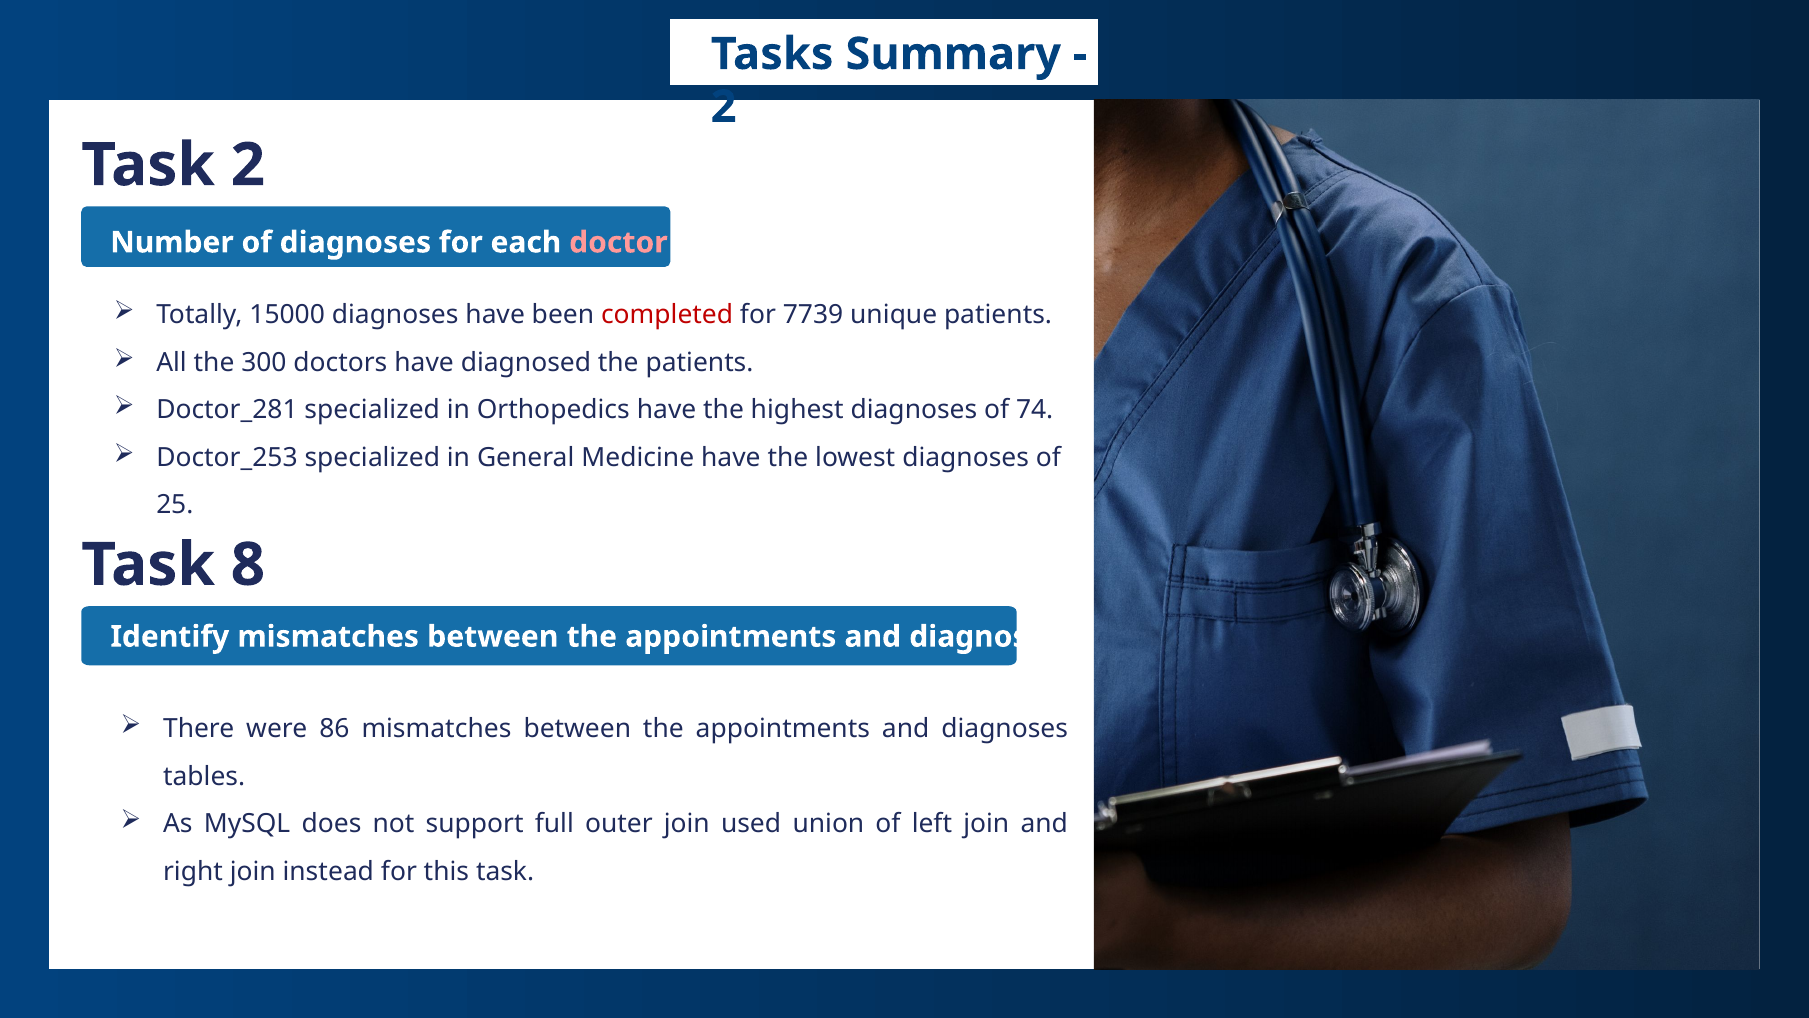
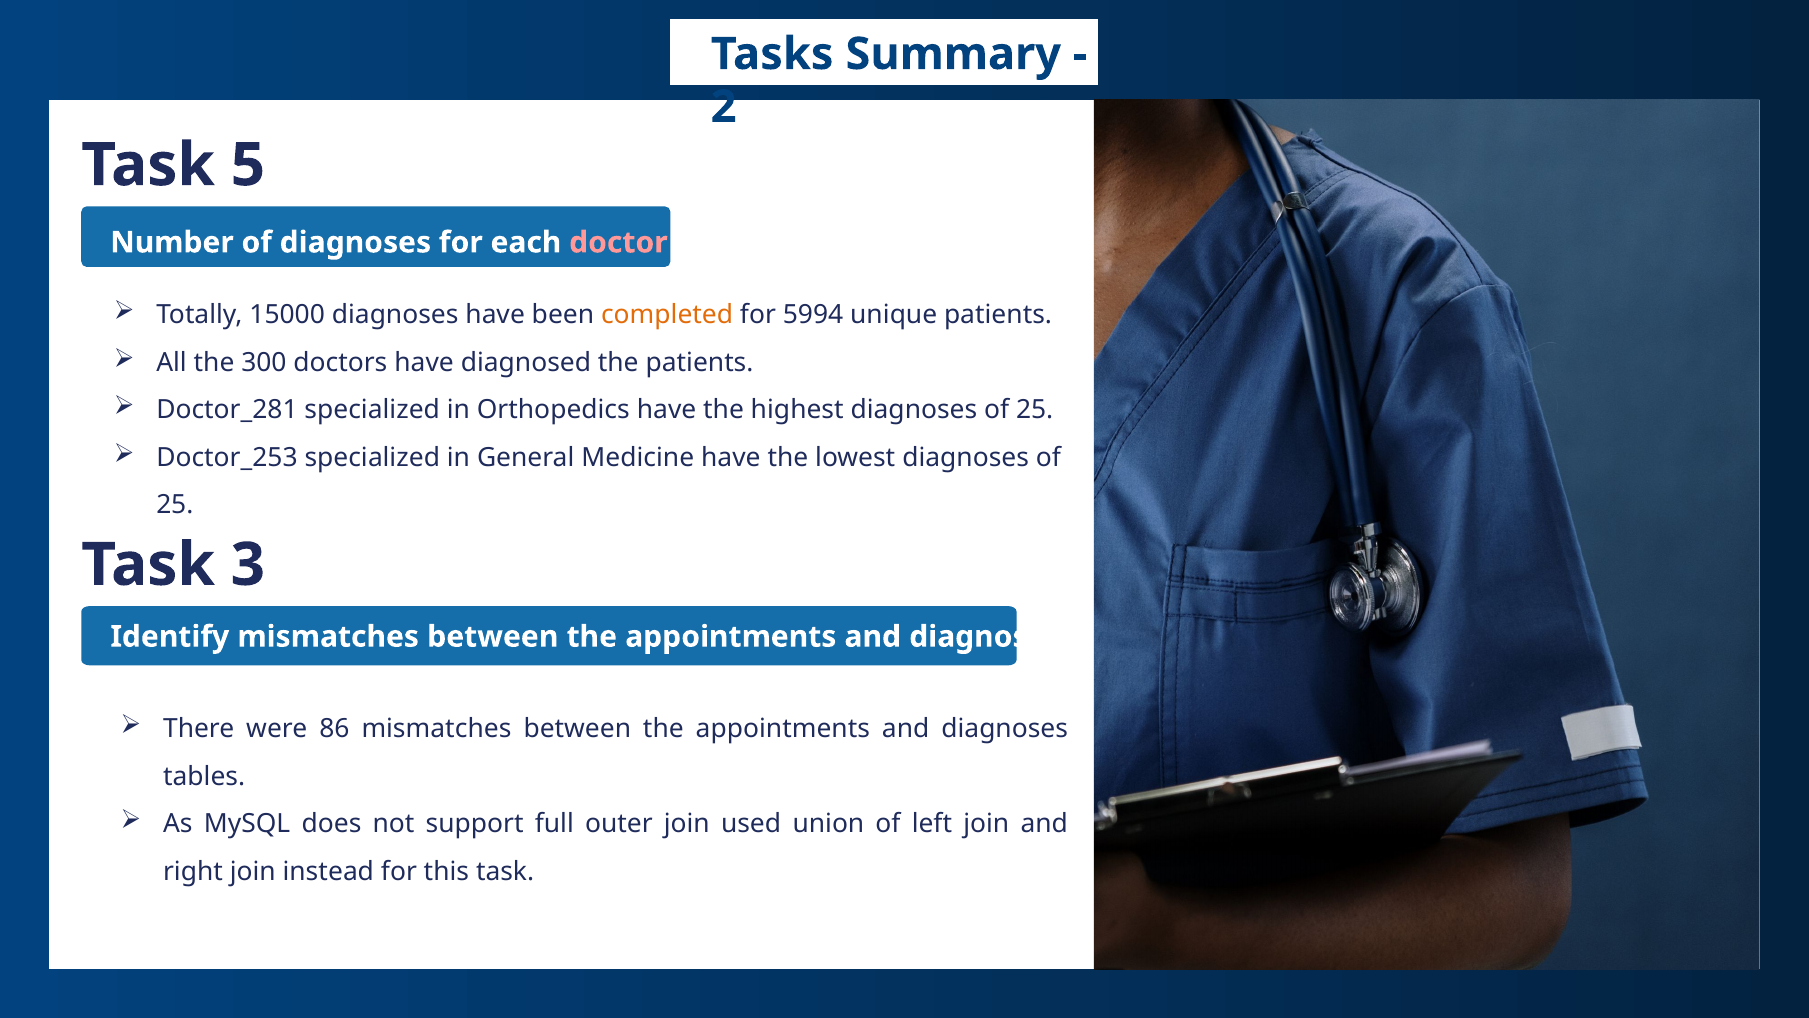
Task 2: 2 -> 5
completed colour: red -> orange
7739: 7739 -> 5994
highest diagnoses of 74: 74 -> 25
8: 8 -> 3
